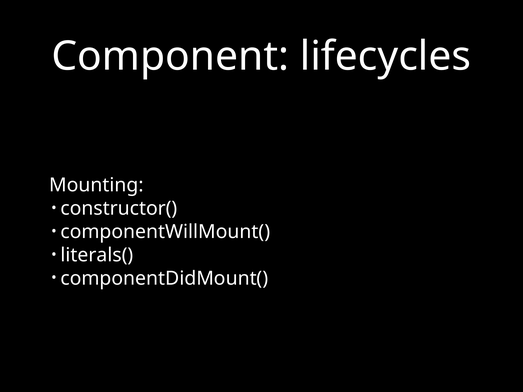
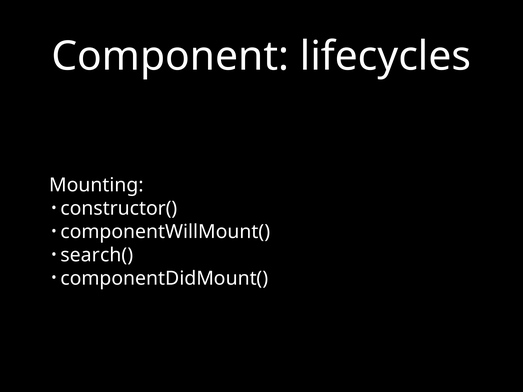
literals(: literals( -> search(
